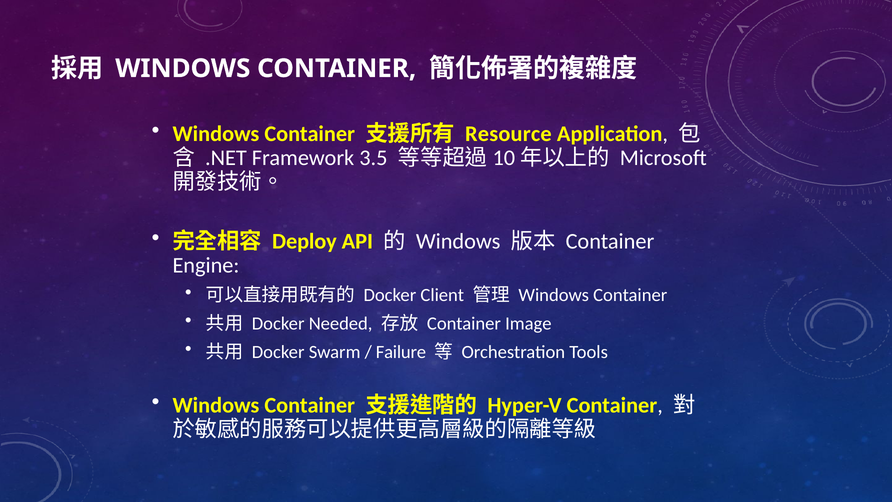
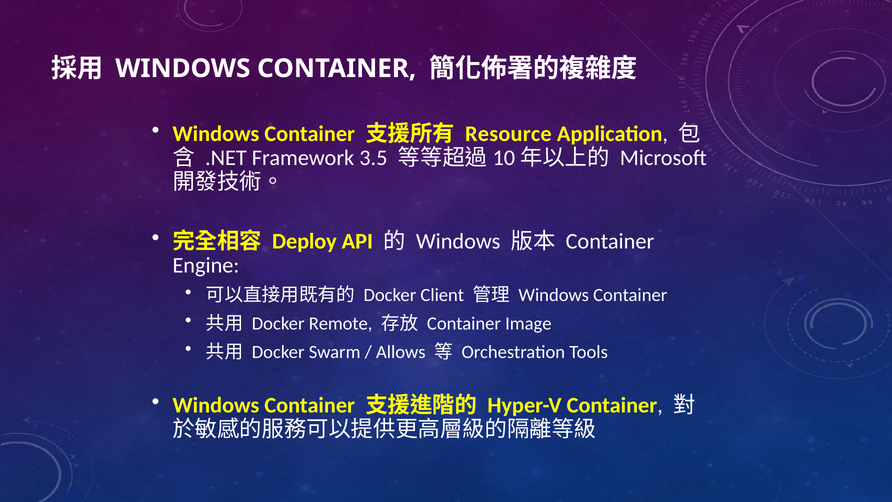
Needed: Needed -> Remote
Failure: Failure -> Allows
